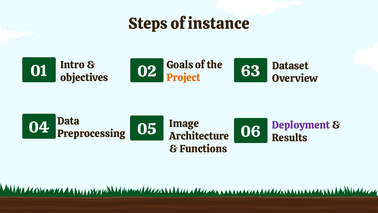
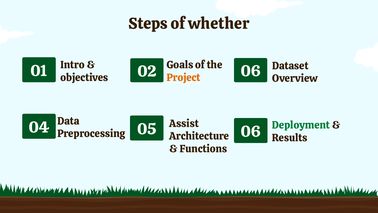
instance: instance -> whether
02 63: 63 -> 06
Image: Image -> Assist
Deployment colour: purple -> green
